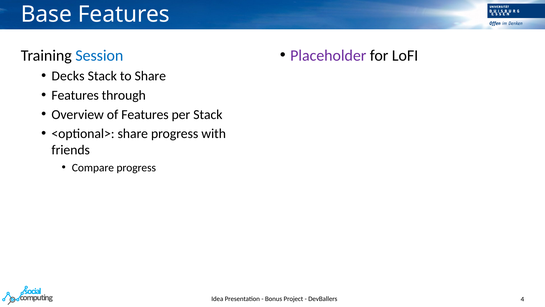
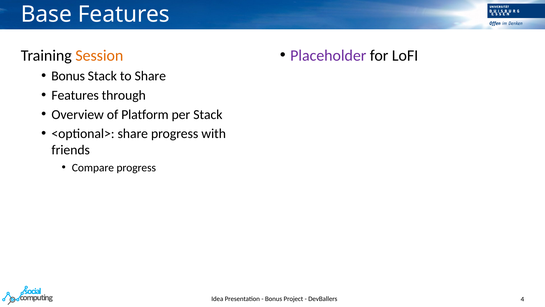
Session colour: blue -> orange
Decks at (68, 76): Decks -> Bonus
of Features: Features -> Platform
